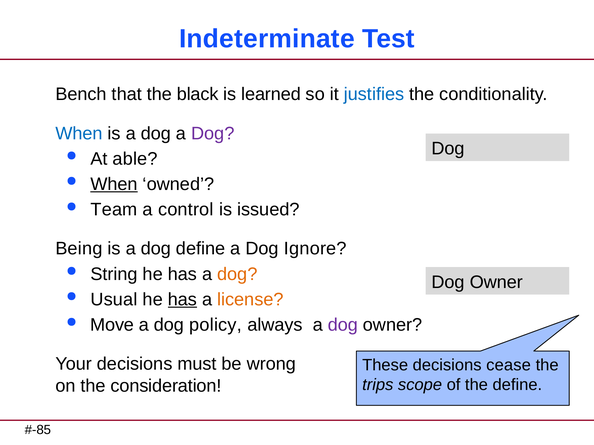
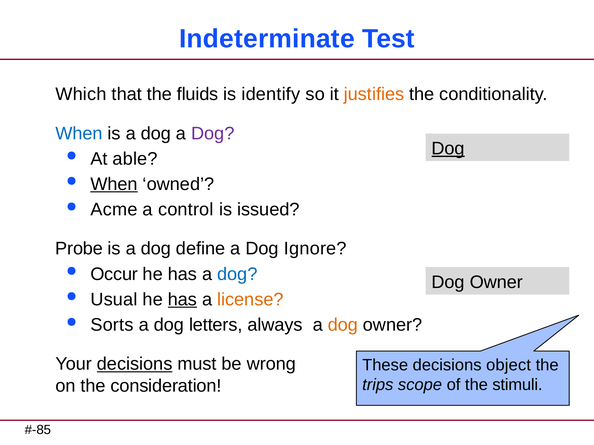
Bench: Bench -> Which
black: black -> fluids
learned: learned -> identify
justifies colour: blue -> orange
Dog at (448, 149) underline: none -> present
Team: Team -> Acme
Being: Being -> Probe
String: String -> Occur
dog at (237, 274) colour: orange -> blue
Move: Move -> Sorts
policy: policy -> letters
dog at (343, 325) colour: purple -> orange
decisions at (135, 364) underline: none -> present
cease: cease -> object
the define: define -> stimuli
